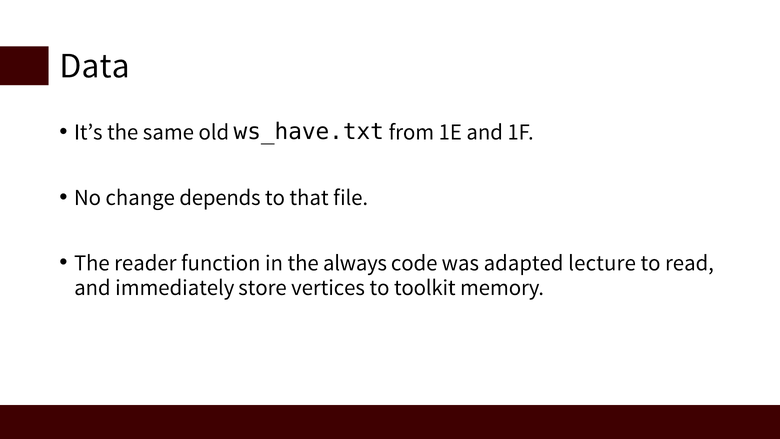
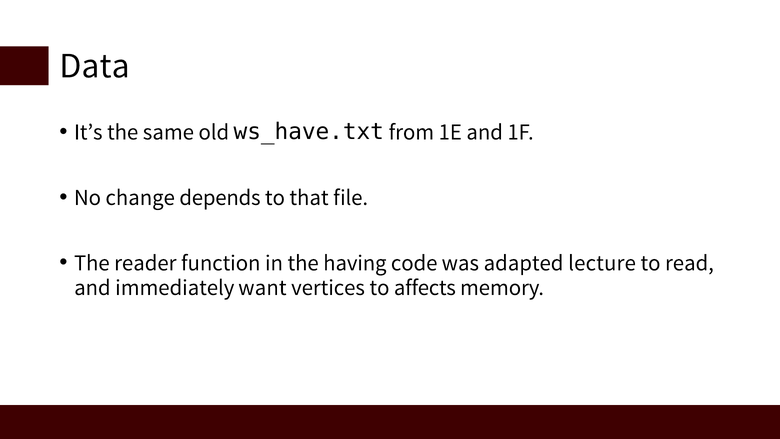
always: always -> having
store: store -> want
toolkit: toolkit -> affects
